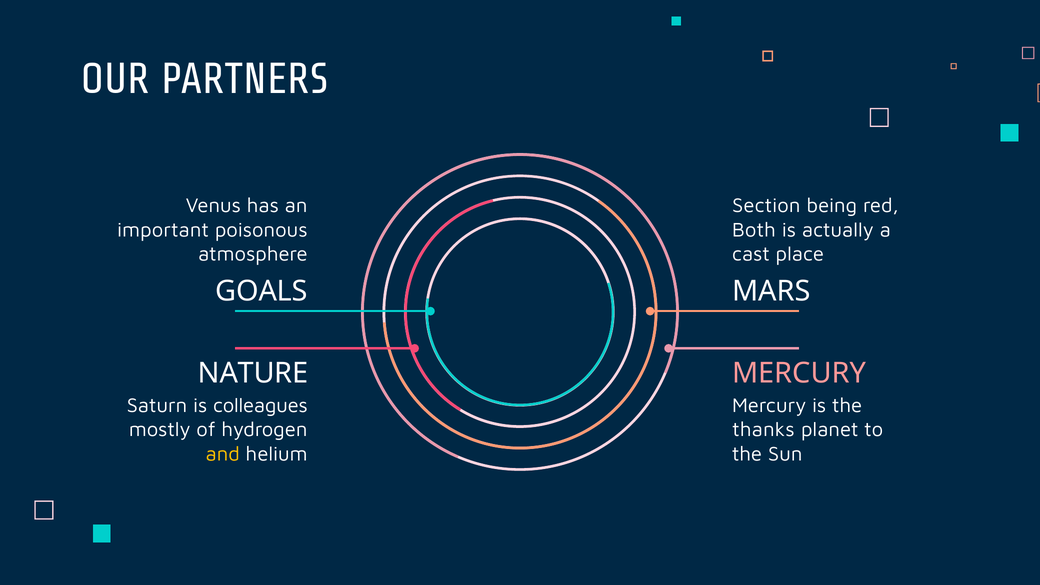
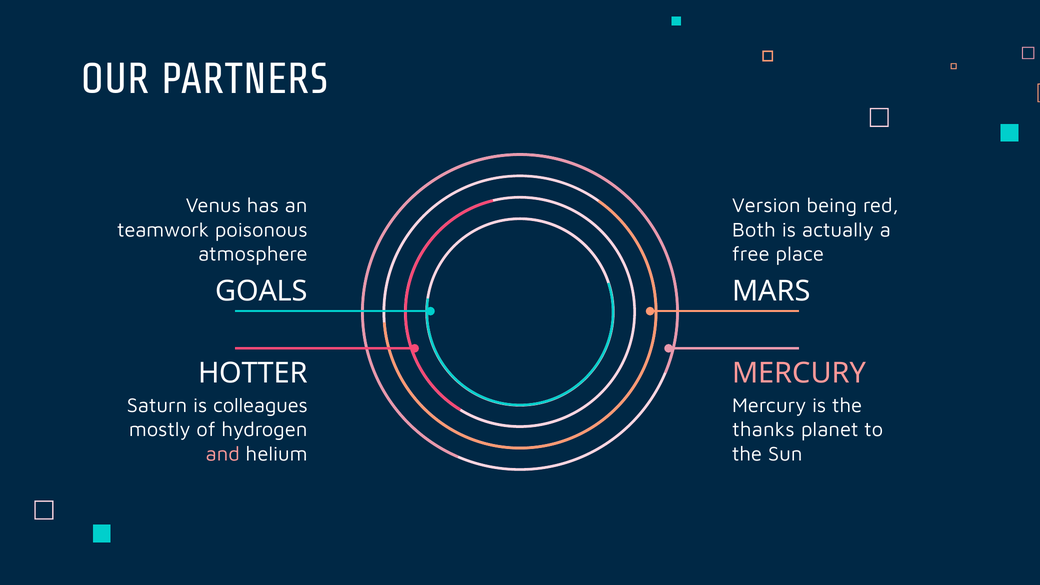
Section: Section -> Version
important: important -> teamwork
cast: cast -> free
NATURE: NATURE -> HOTTER
and colour: yellow -> pink
